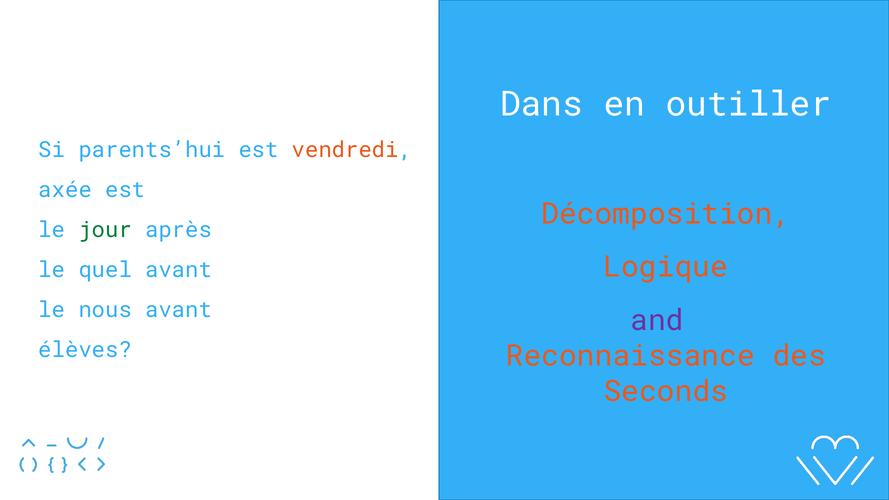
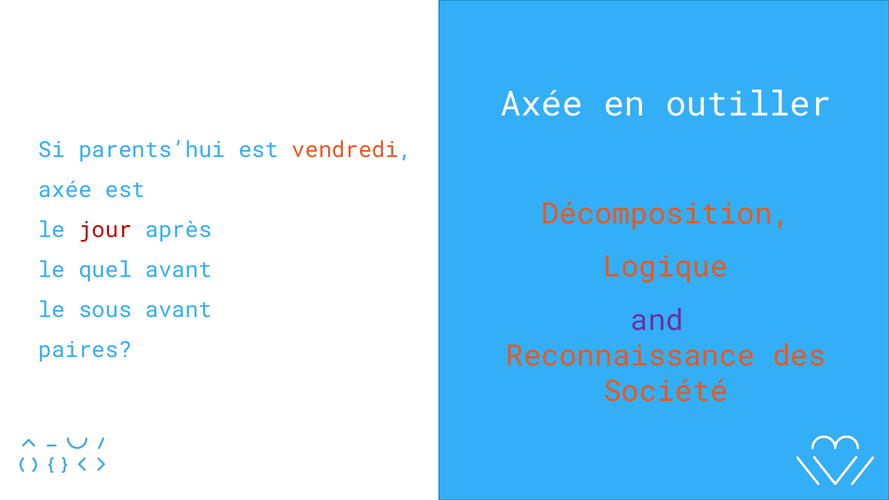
Dans at (542, 105): Dans -> Axée
jour colour: green -> red
nous: nous -> sous
élèves: élèves -> paires
Seconds: Seconds -> Société
